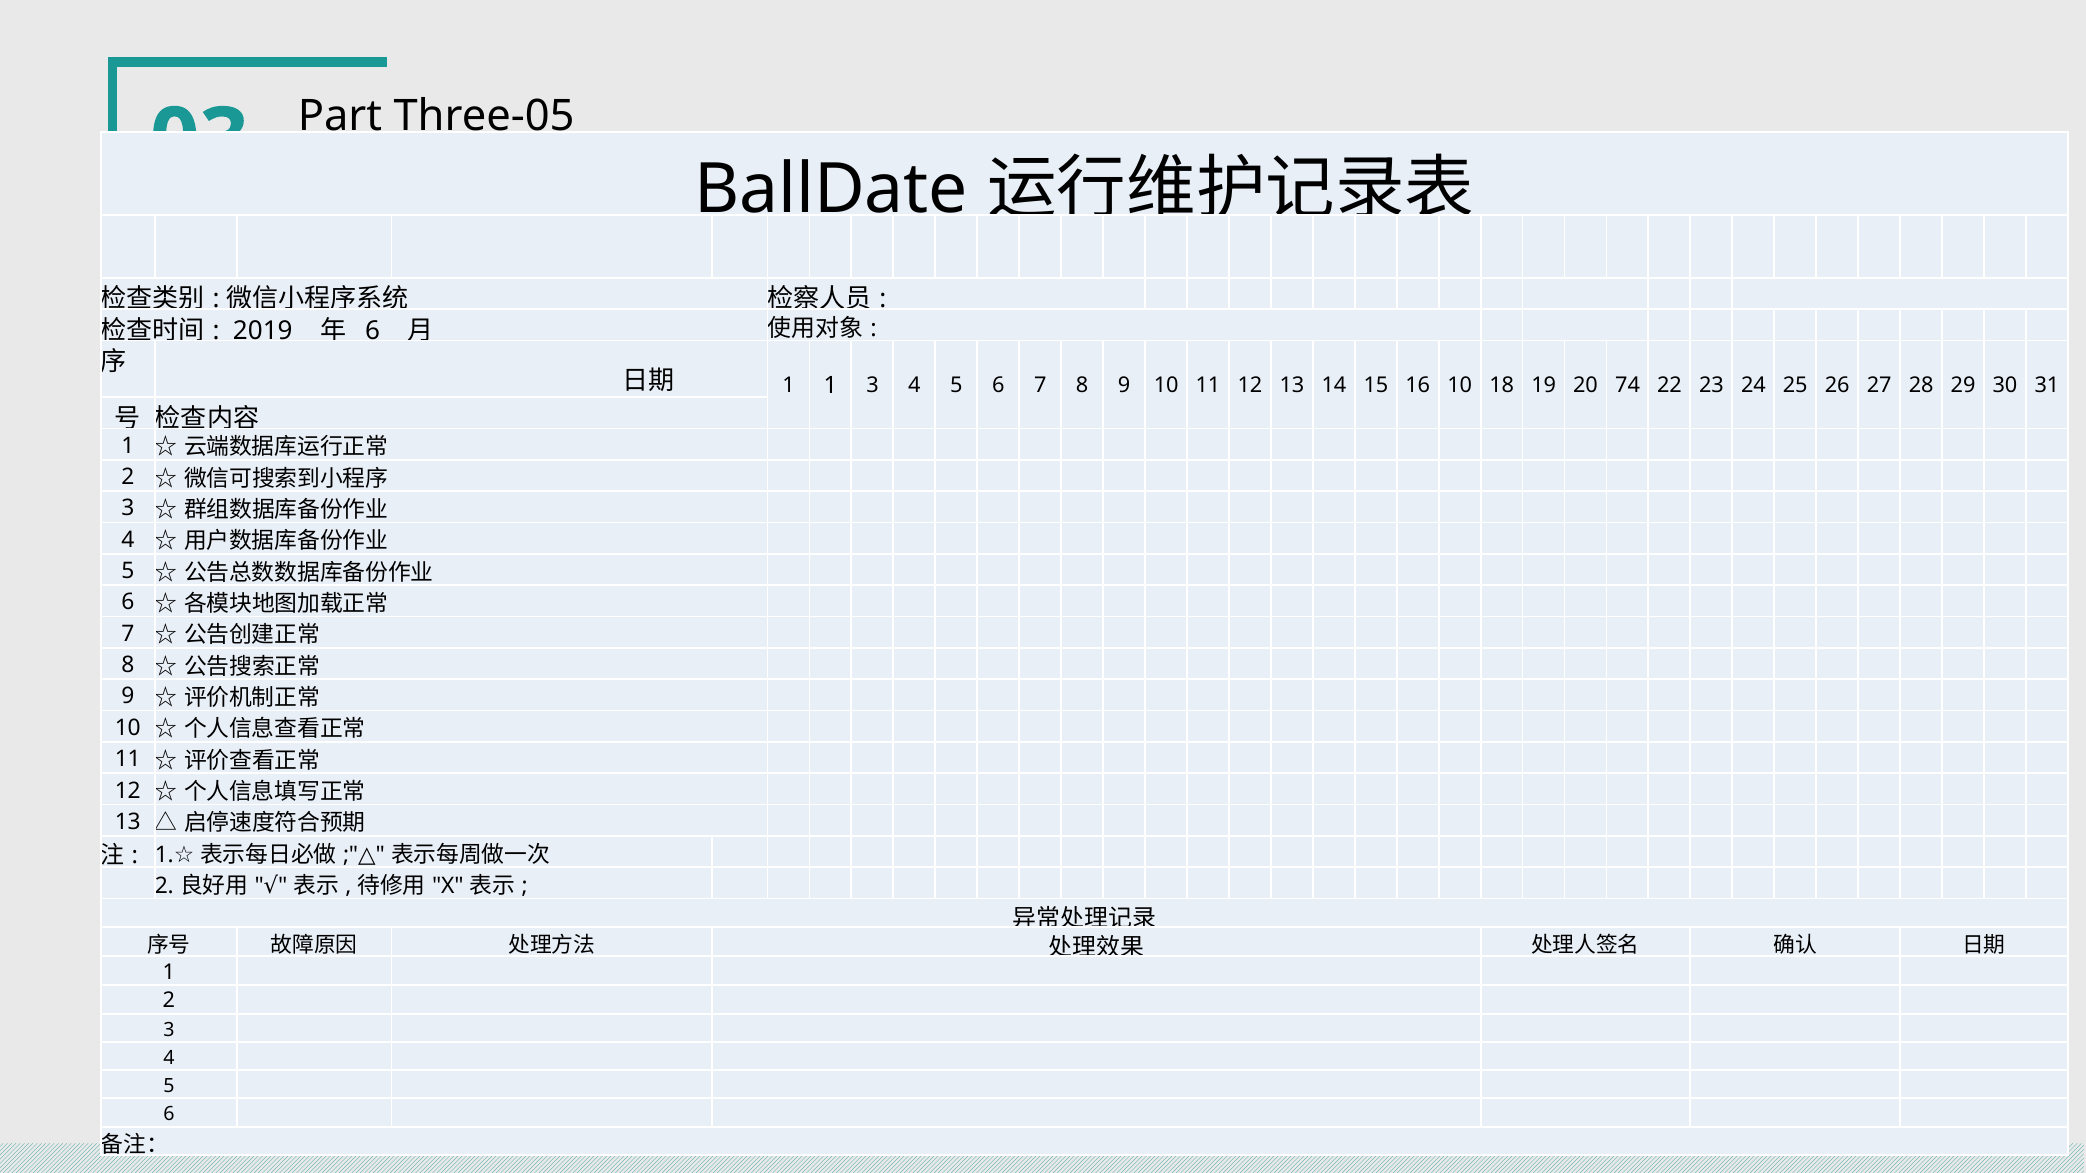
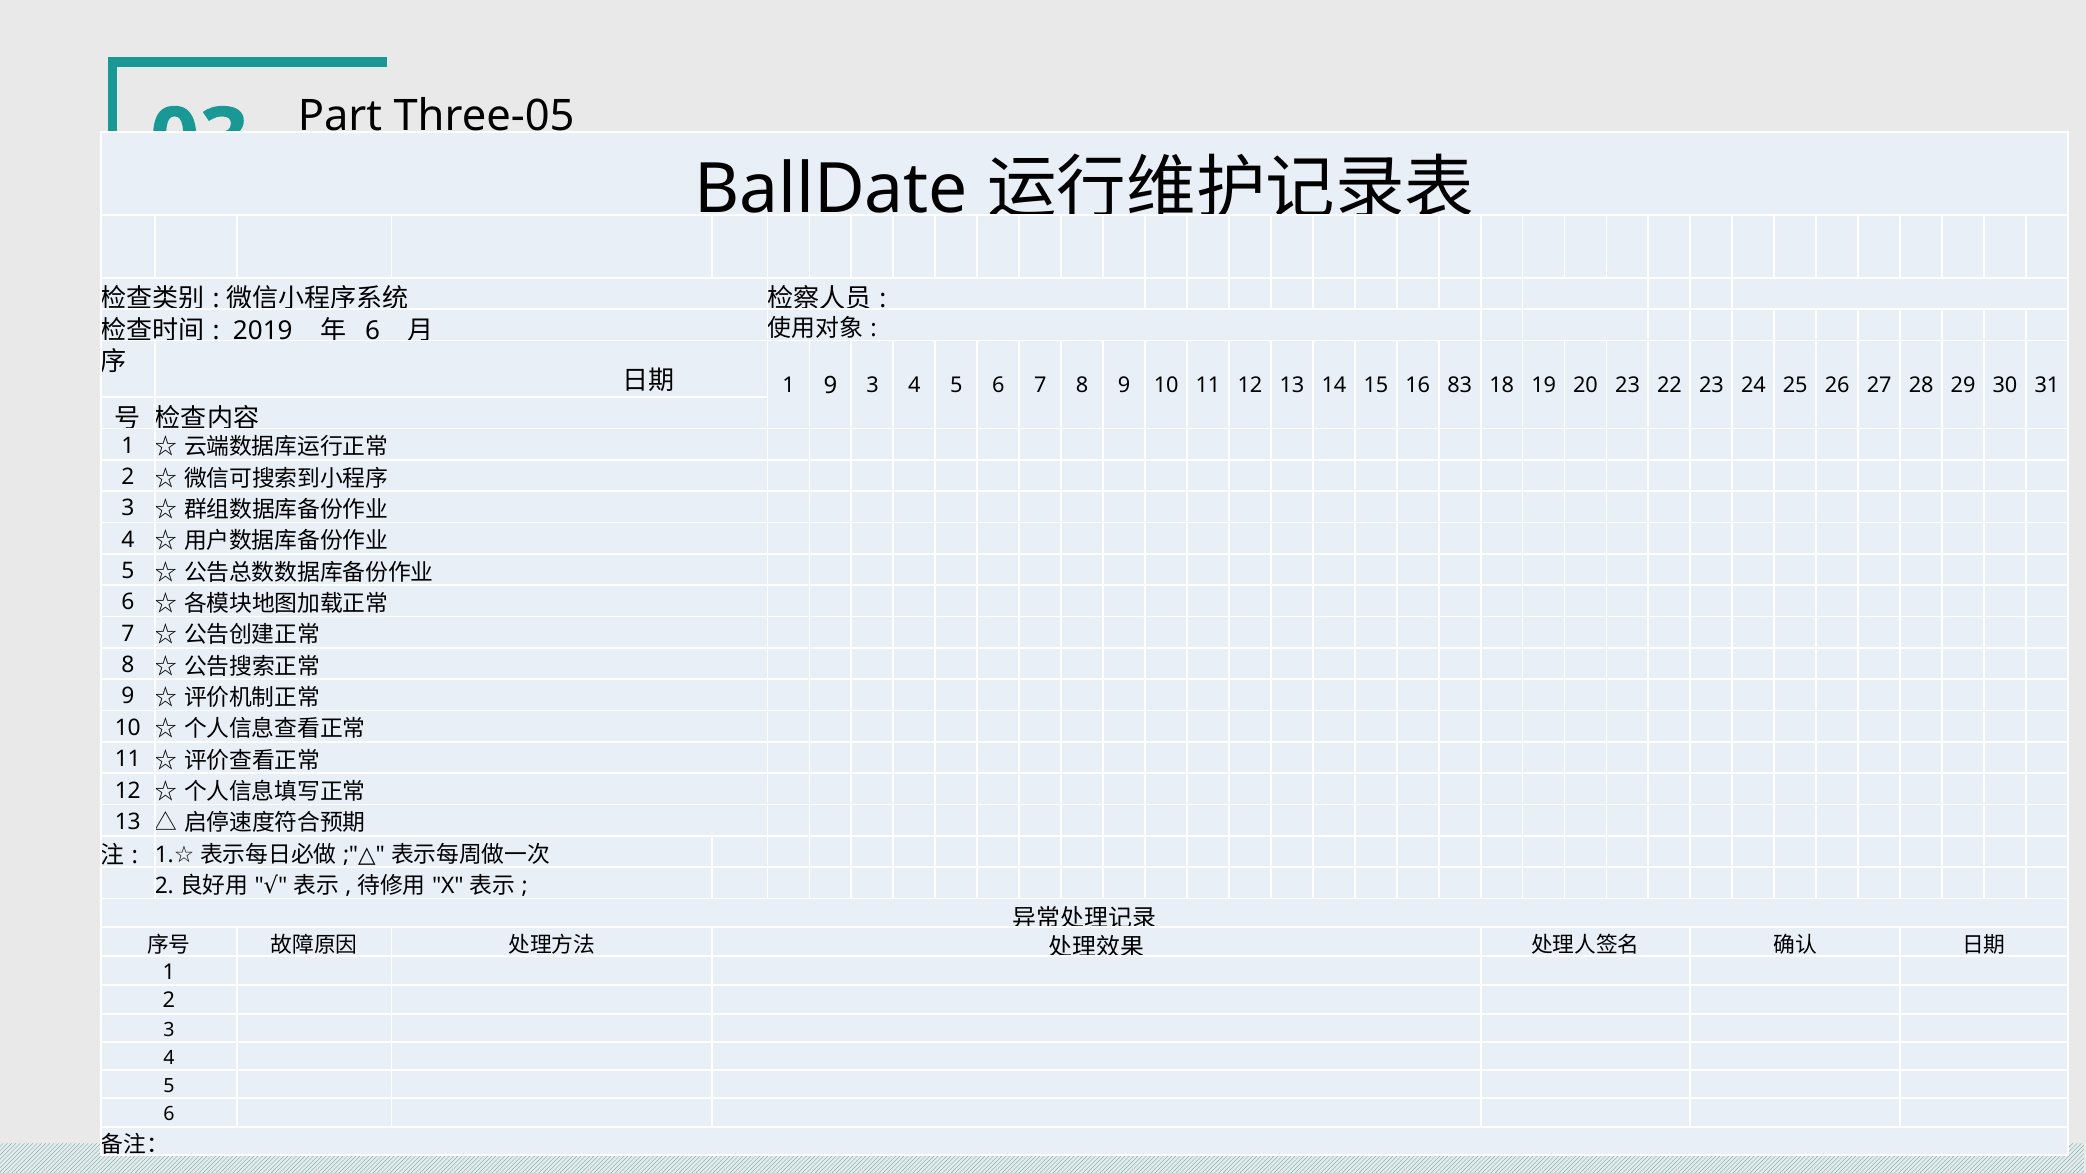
1 1: 1 -> 9
16 10: 10 -> 83
20 74: 74 -> 23
